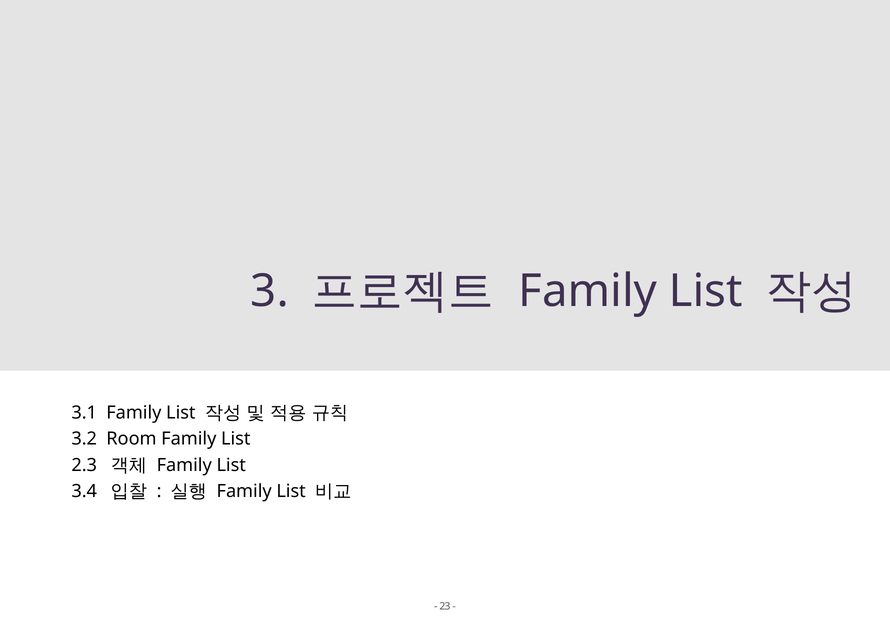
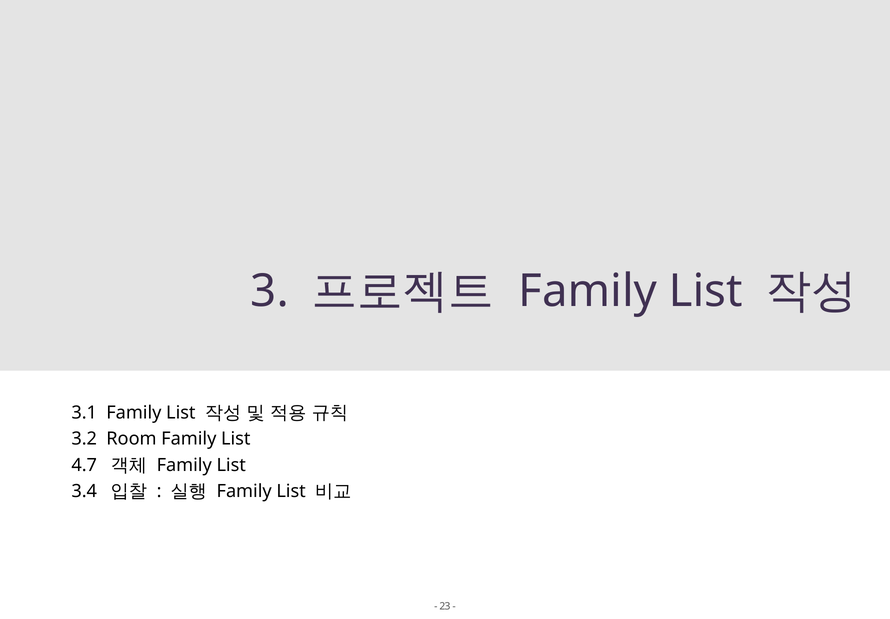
2.3: 2.3 -> 4.7
